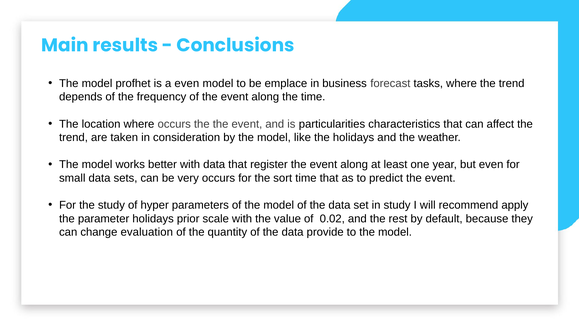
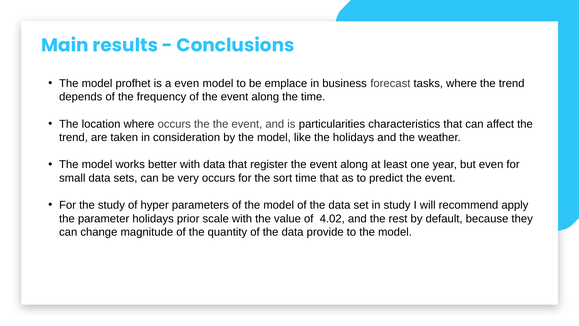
0.02: 0.02 -> 4.02
evaluation: evaluation -> magnitude
